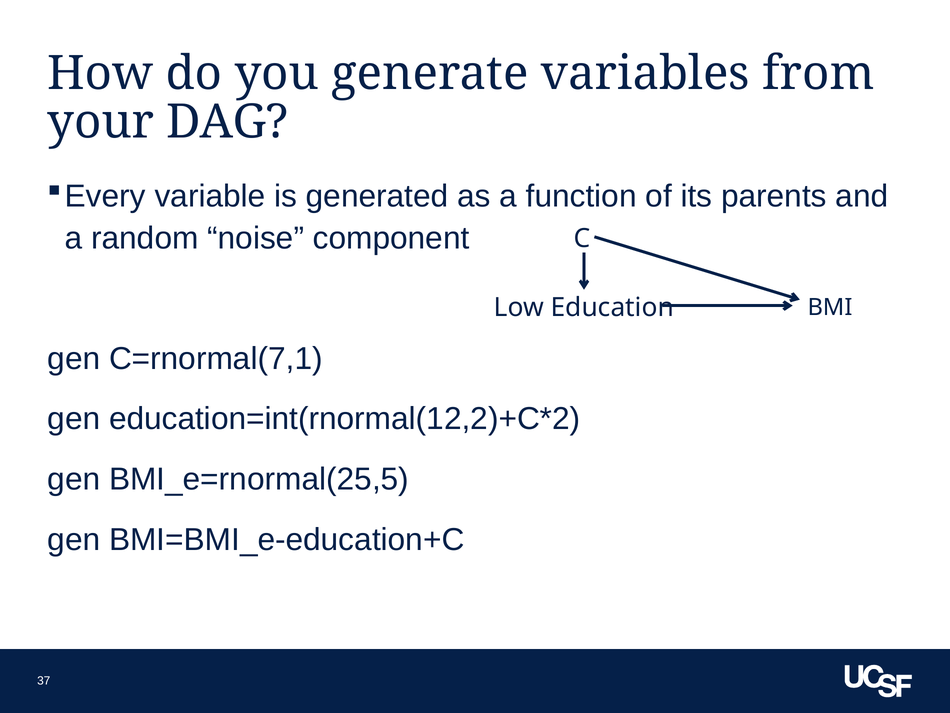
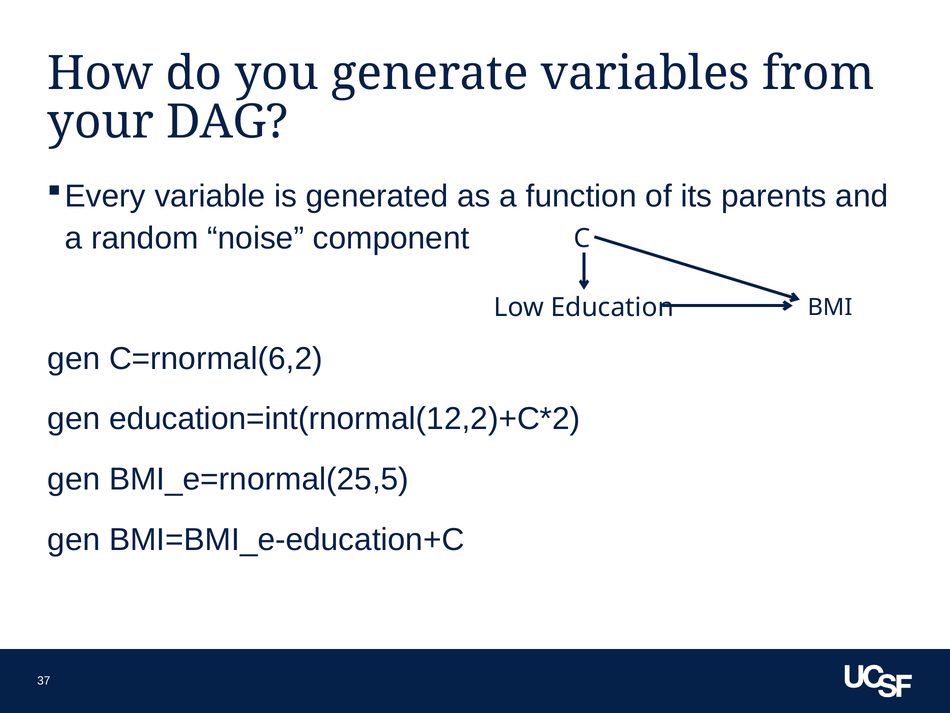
C=rnormal(7,1: C=rnormal(7,1 -> C=rnormal(6,2
